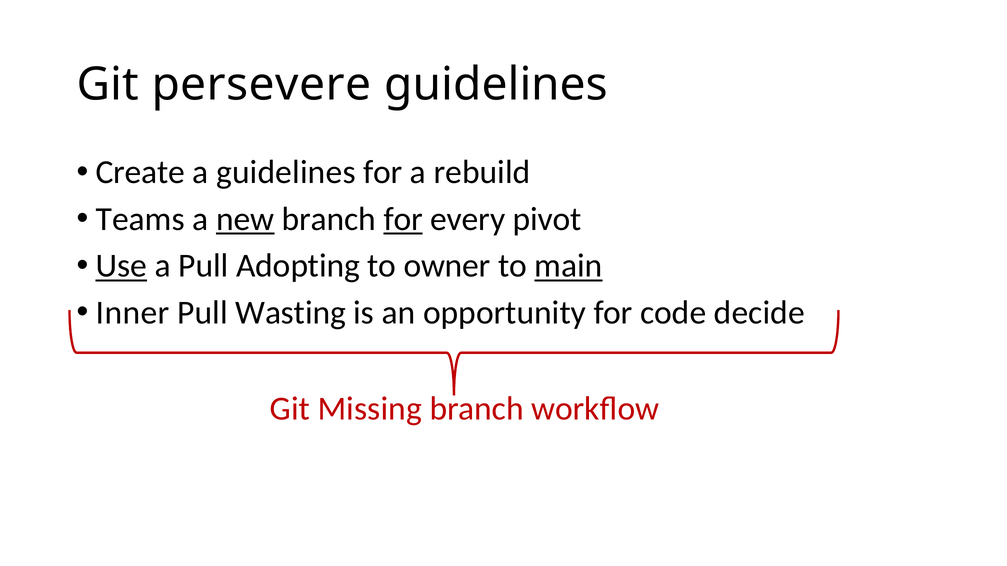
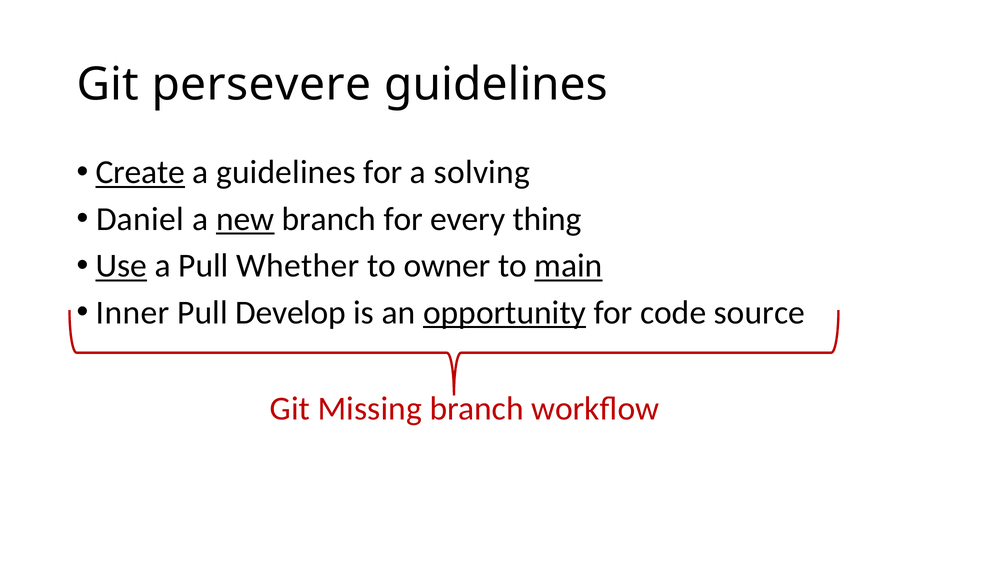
Create underline: none -> present
rebuild: rebuild -> solving
Teams: Teams -> Daniel
for at (403, 219) underline: present -> none
pivot: pivot -> thing
Adopting: Adopting -> Whether
Wasting: Wasting -> Develop
opportunity underline: none -> present
decide: decide -> source
